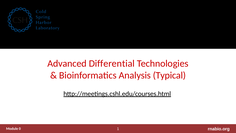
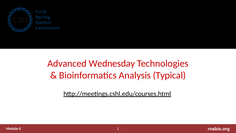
Differential: Differential -> Wednesday
